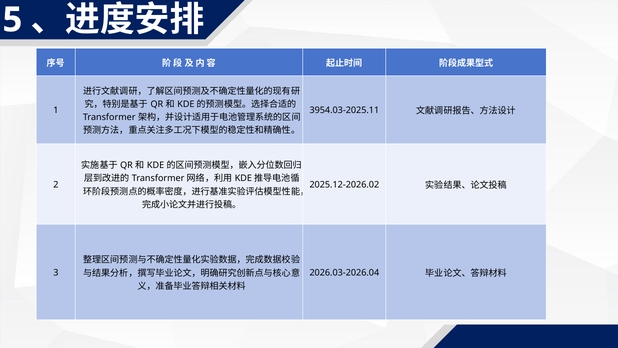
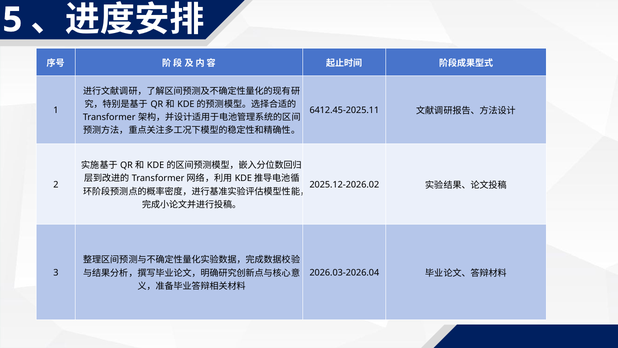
3954.03-2025.11: 3954.03-2025.11 -> 6412.45-2025.11
